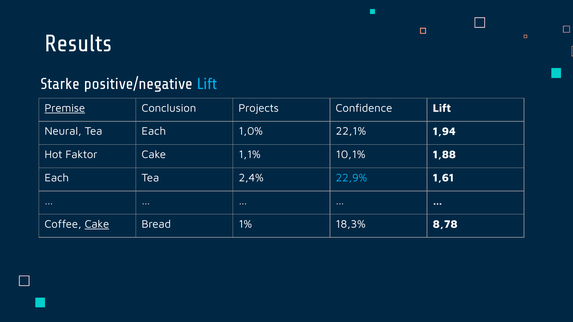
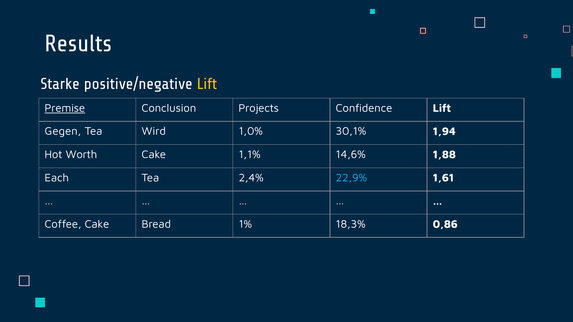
Lift at (207, 84) colour: light blue -> yellow
Neural: Neural -> Gegen
Tea Each: Each -> Wird
22,1%: 22,1% -> 30,1%
Faktor: Faktor -> Worth
10,1%: 10,1% -> 14,6%
Cake at (97, 224) underline: present -> none
8,78: 8,78 -> 0,86
